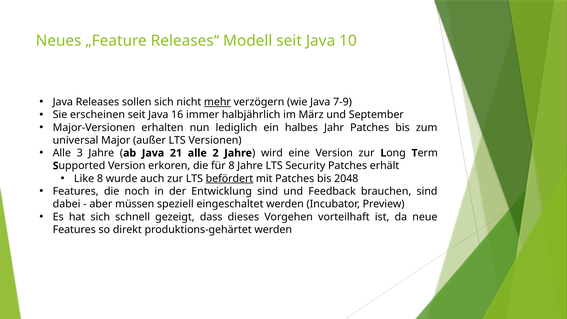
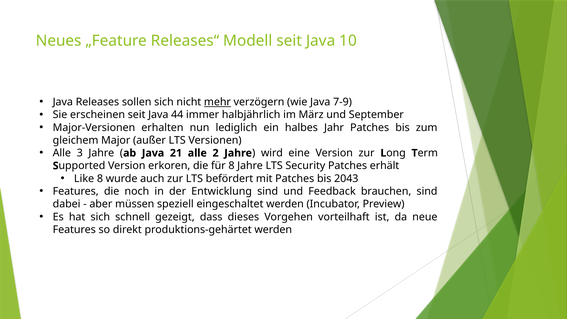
16: 16 -> 44
universal: universal -> gleichem
befördert underline: present -> none
2048: 2048 -> 2043
